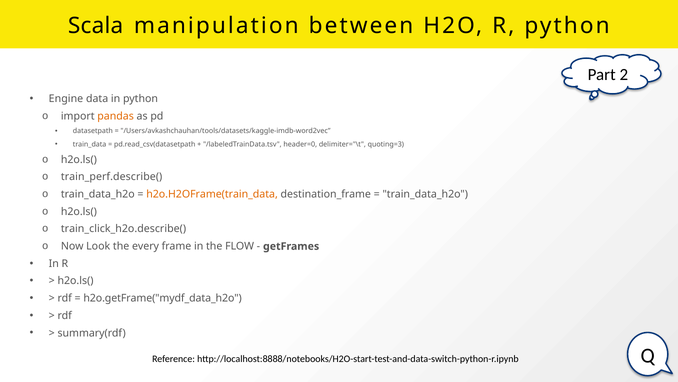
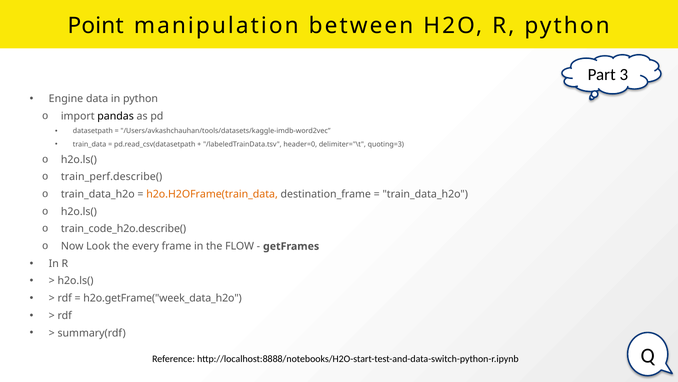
Scala: Scala -> Point
2: 2 -> 3
pandas colour: orange -> black
train_click_h2o.describe(: train_click_h2o.describe( -> train_code_h2o.describe(
h2o.getFrame("mydf_data_h2o: h2o.getFrame("mydf_data_h2o -> h2o.getFrame("week_data_h2o
